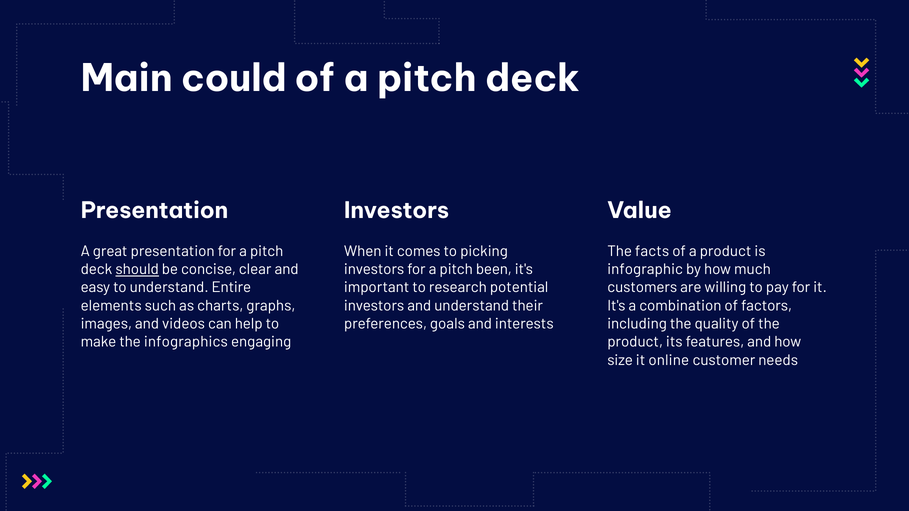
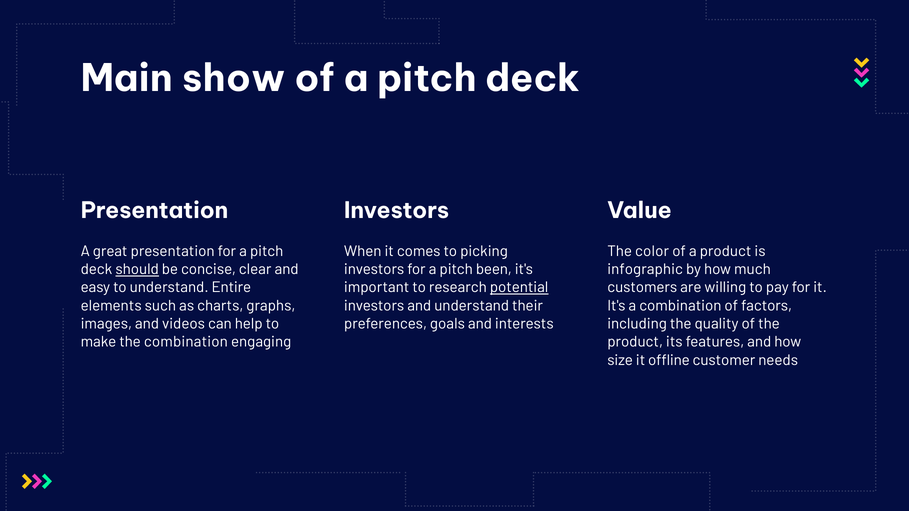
could: could -> show
facts: facts -> color
potential underline: none -> present
the infographics: infographics -> combination
online: online -> offline
